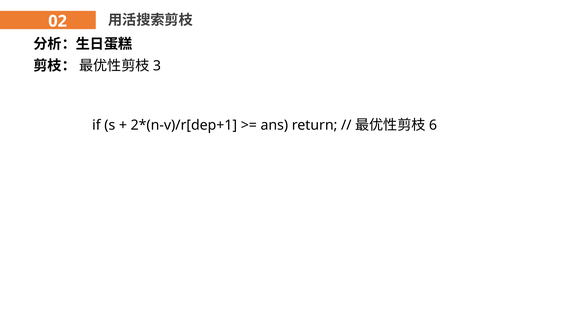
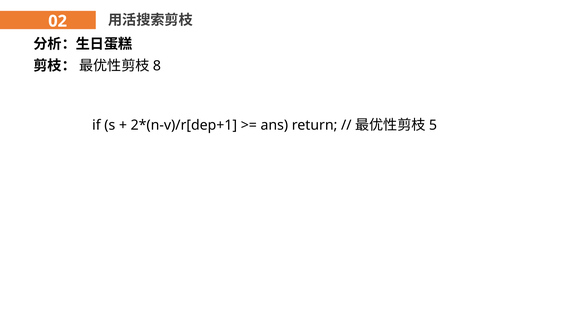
3: 3 -> 8
6: 6 -> 5
